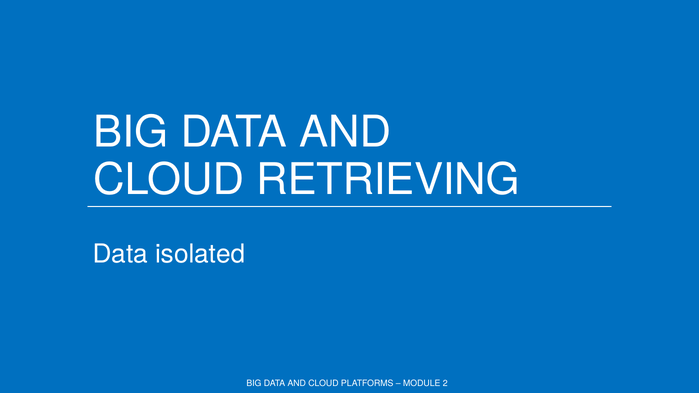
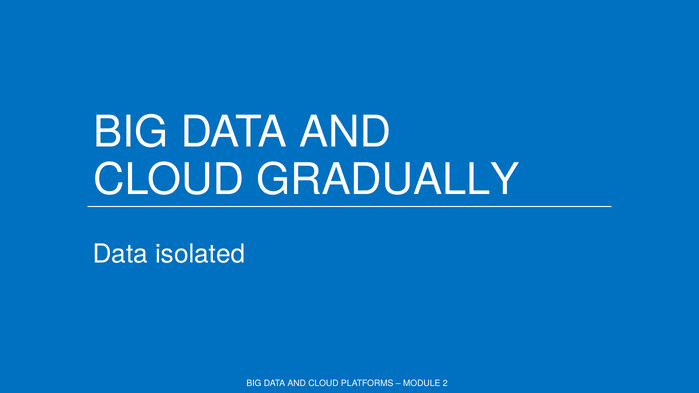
RETRIEVING: RETRIEVING -> GRADUALLY
